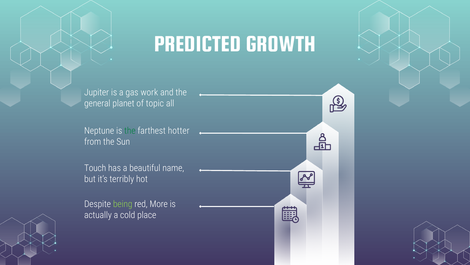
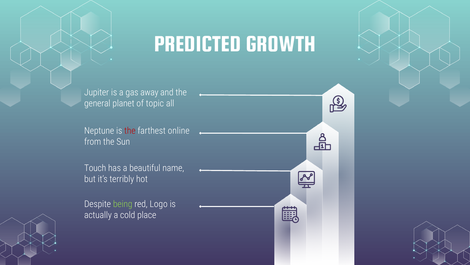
work: work -> away
the at (130, 131) colour: green -> red
hotter: hotter -> online
More: More -> Logo
